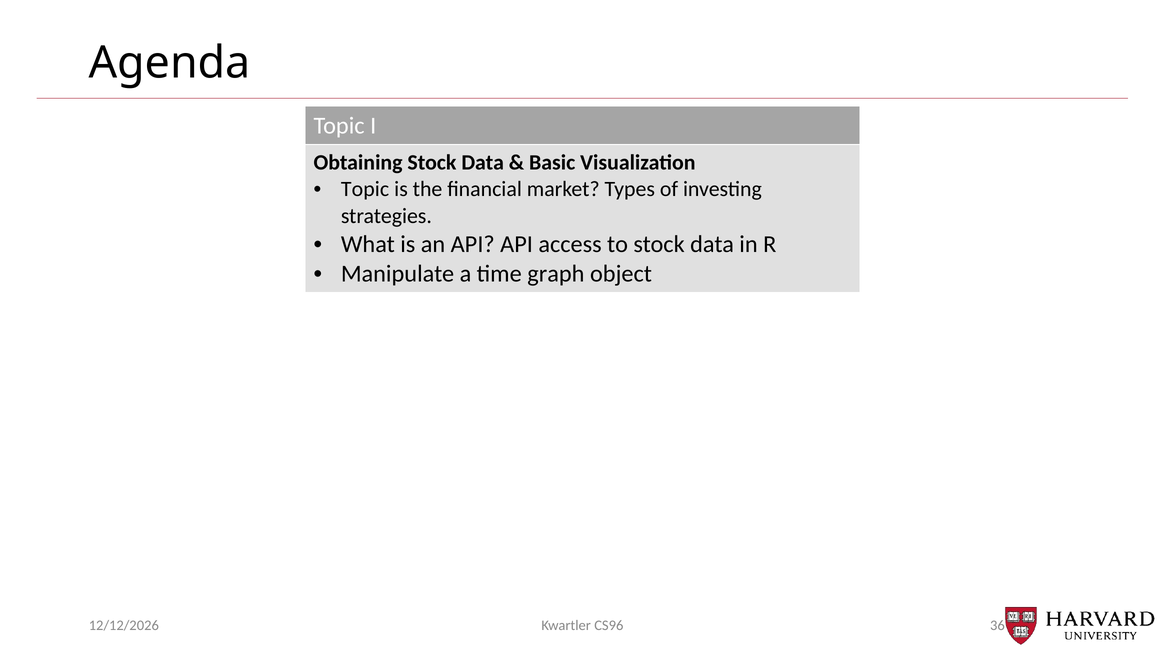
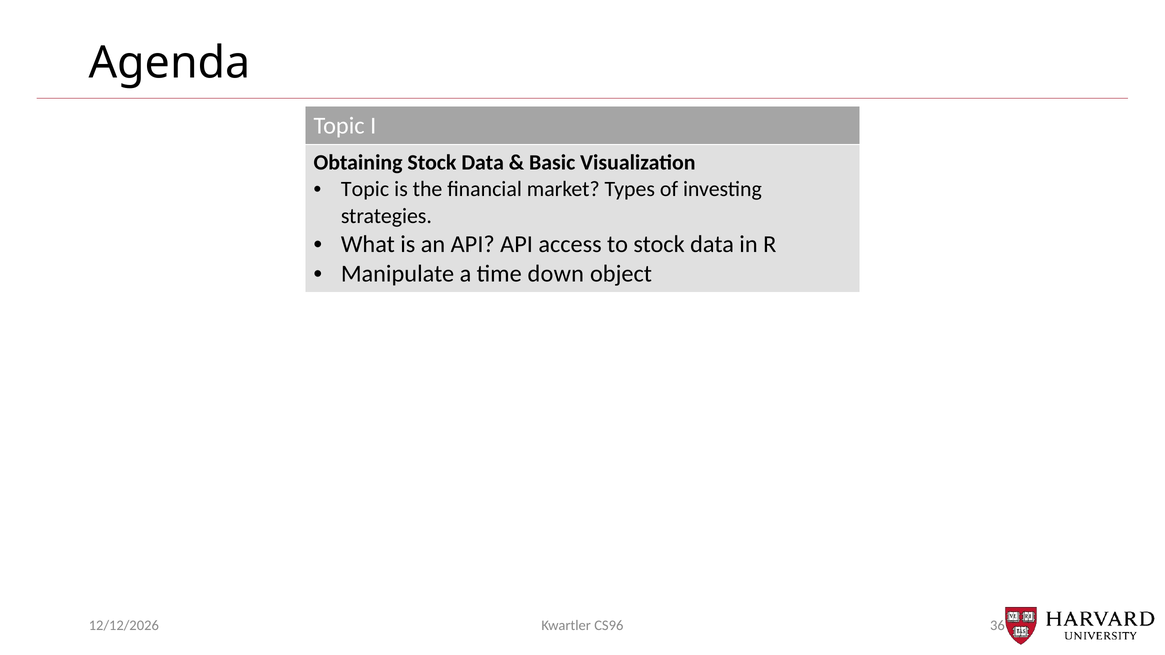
graph: graph -> down
